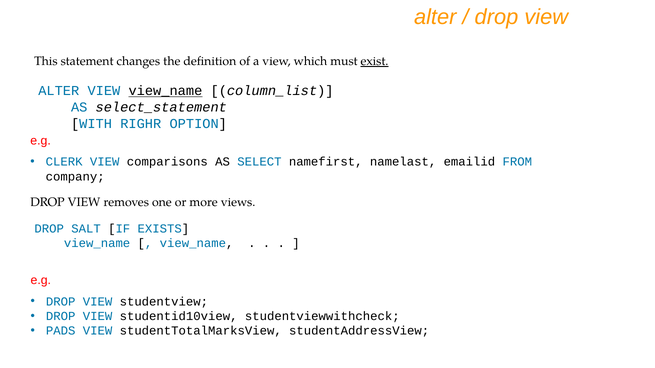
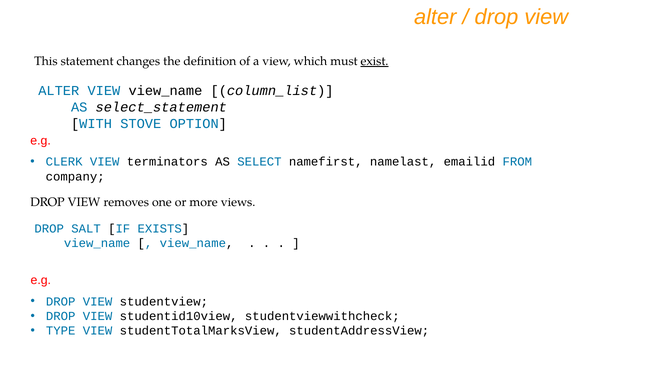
view_name at (165, 91) underline: present -> none
RIGHR: RIGHR -> STOVE
comparisons: comparisons -> terminators
PADS: PADS -> TYPE
